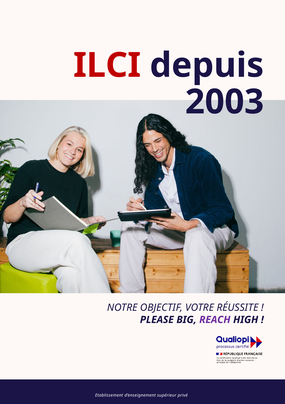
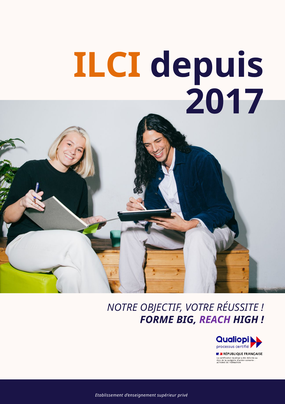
ILCI colour: red -> orange
2003: 2003 -> 2017
PLEASE: PLEASE -> FORME
